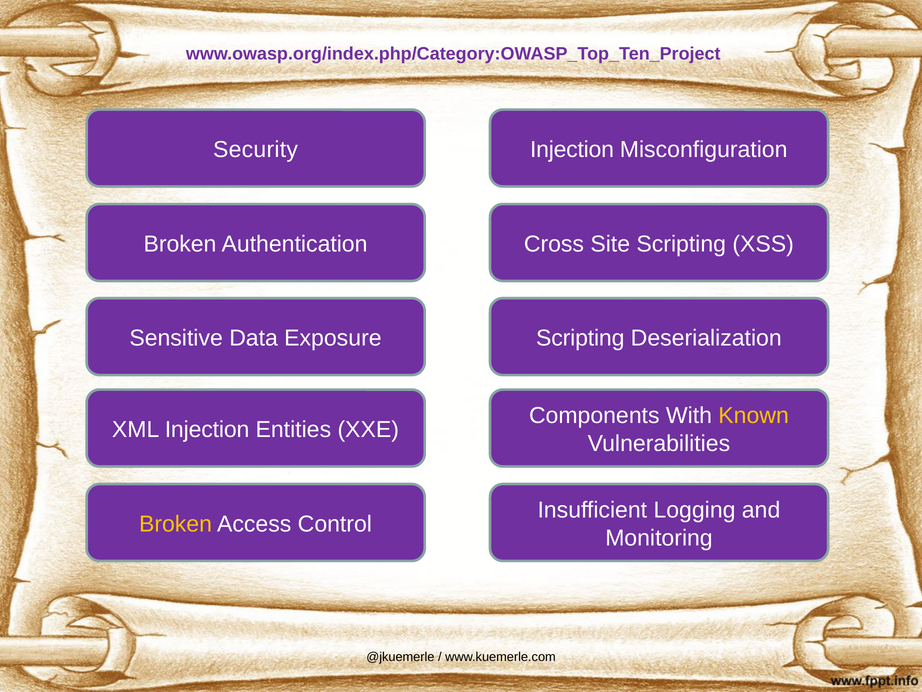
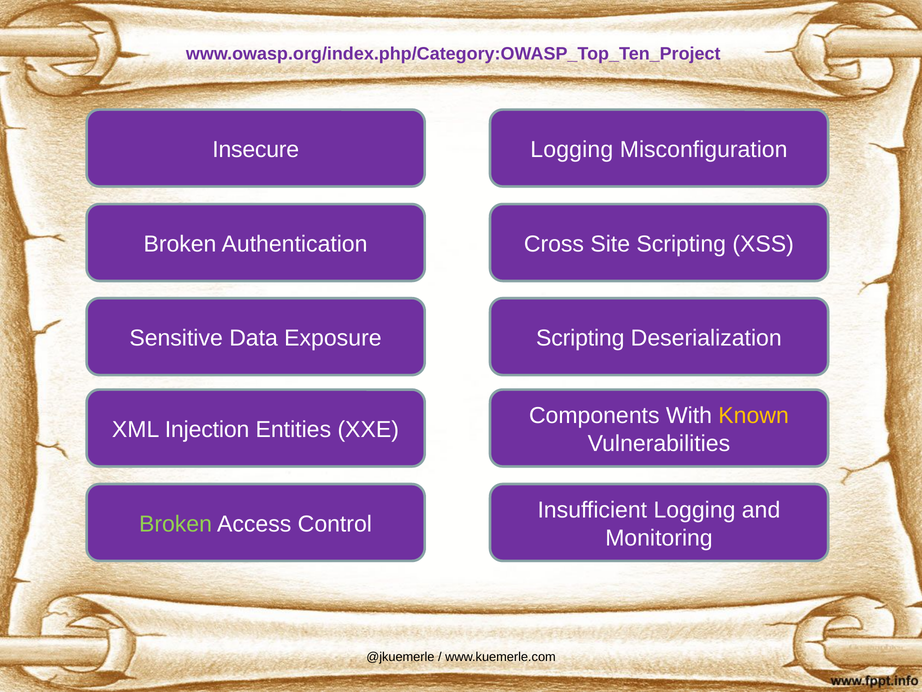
Security: Security -> Insecure
Injection at (572, 150): Injection -> Logging
Broken at (176, 524) colour: yellow -> light green
